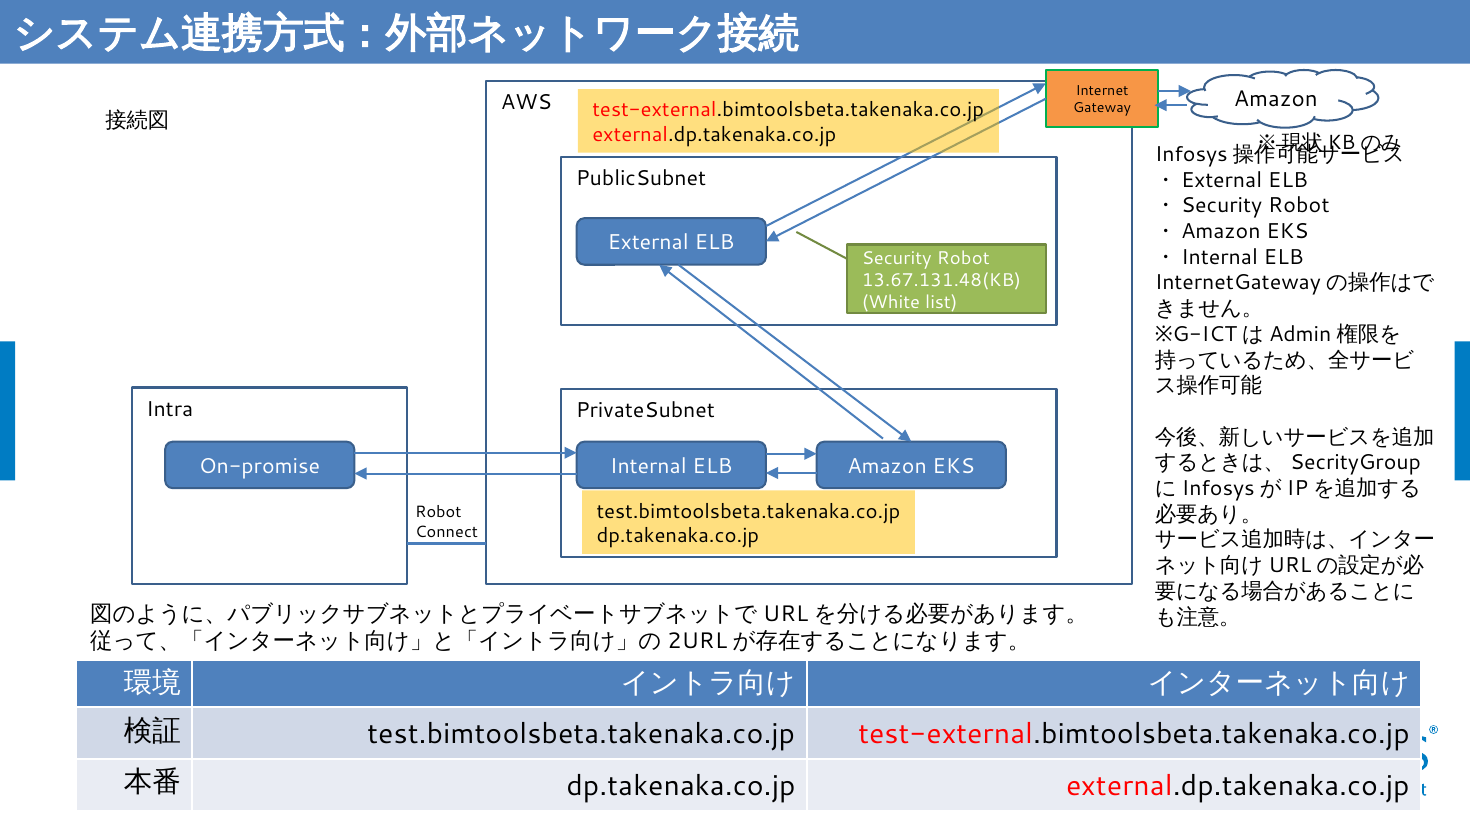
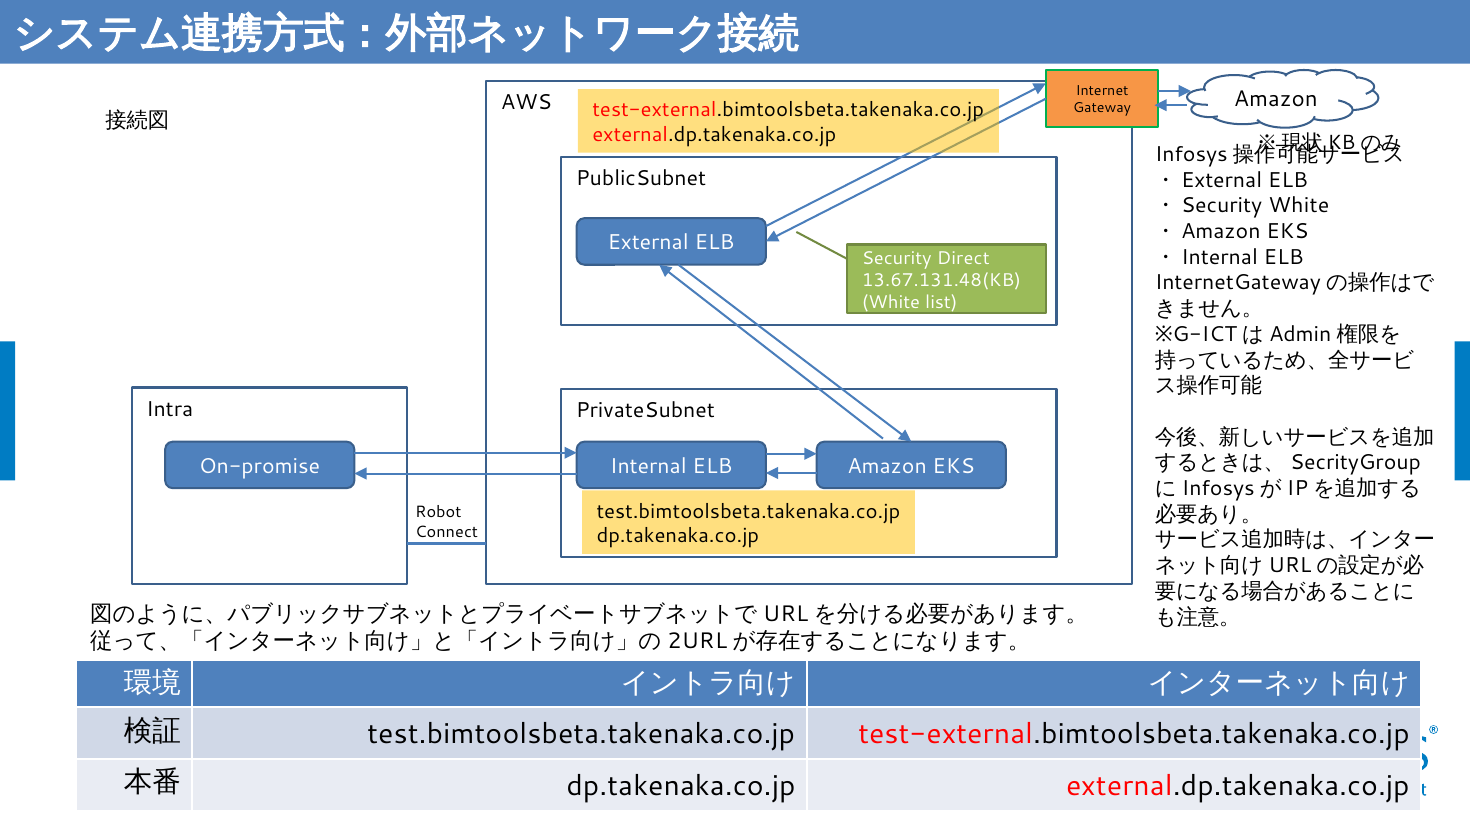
Robot at (1299, 206): Robot -> White
Security Robot: Robot -> Direct
